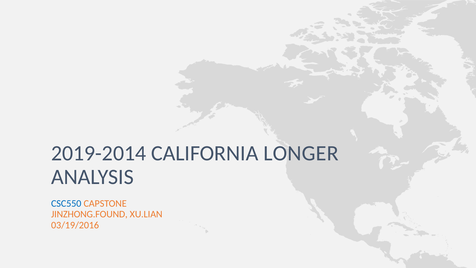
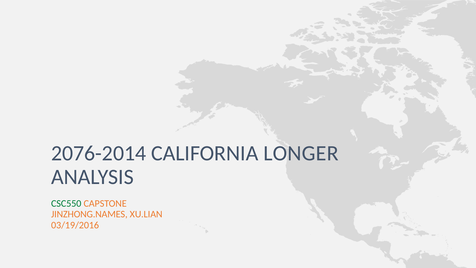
2019-2014: 2019-2014 -> 2076-2014
CSC550 colour: blue -> green
JINZHONG.FOUND: JINZHONG.FOUND -> JINZHONG.NAMES
